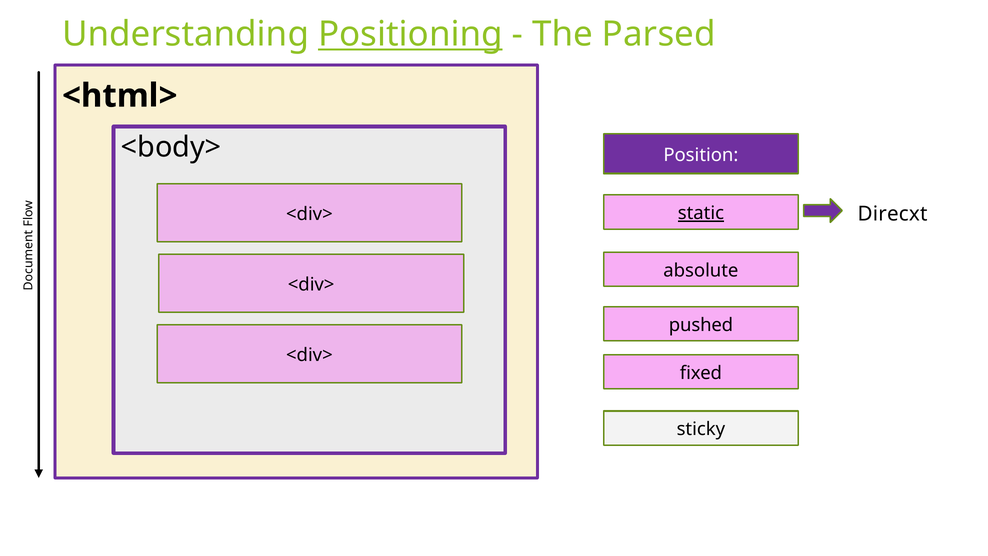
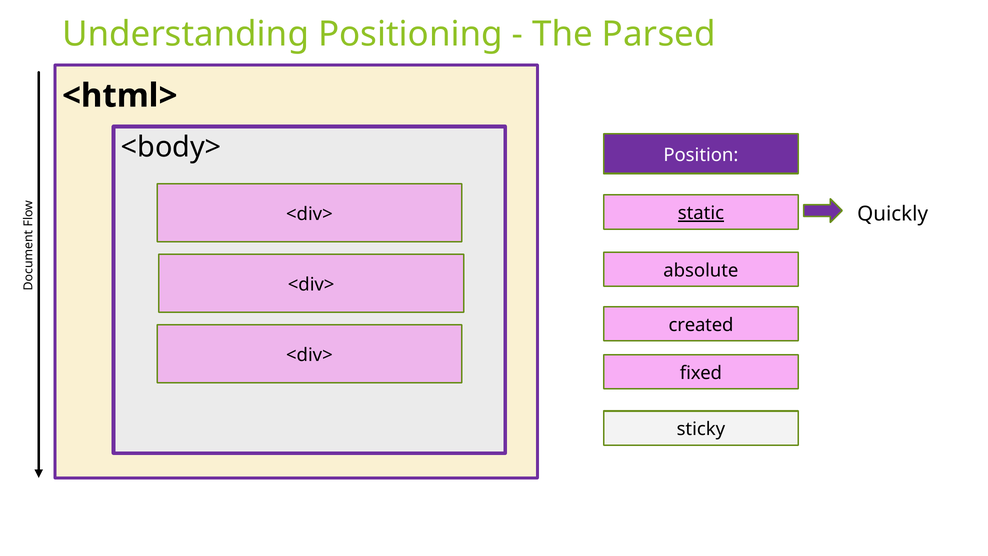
Positioning underline: present -> none
Direcxt: Direcxt -> Quickly
pushed: pushed -> created
